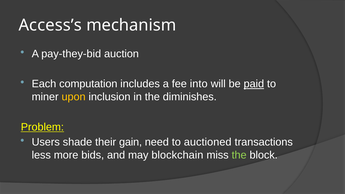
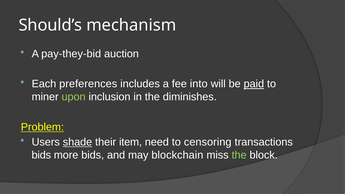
Access’s: Access’s -> Should’s
computation: computation -> preferences
upon colour: yellow -> light green
shade underline: none -> present
gain: gain -> item
auctioned: auctioned -> censoring
less at (41, 155): less -> bids
